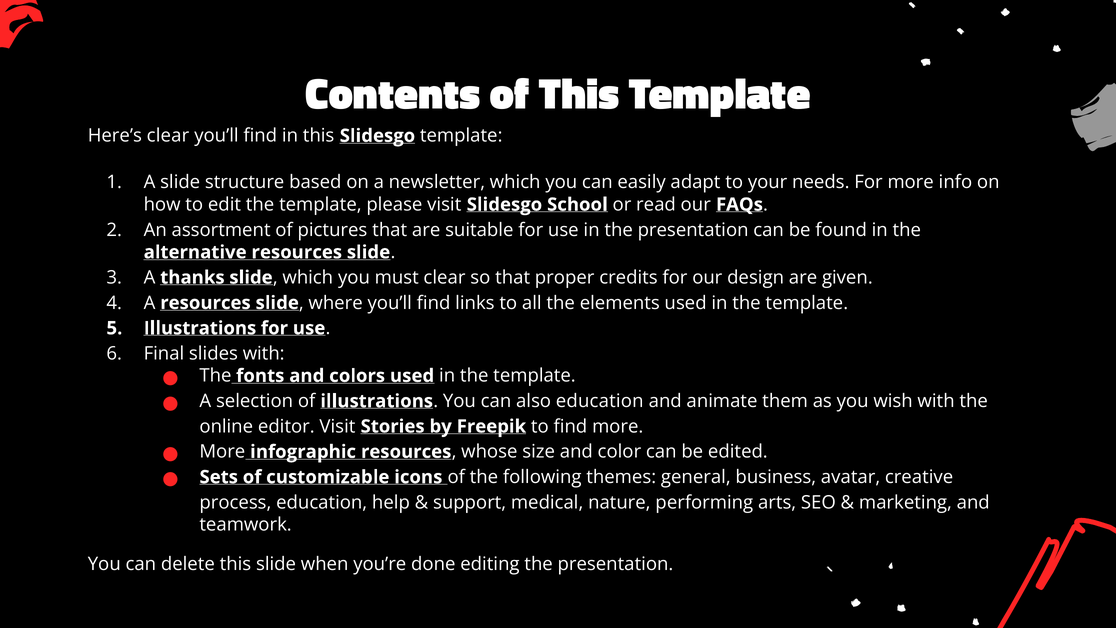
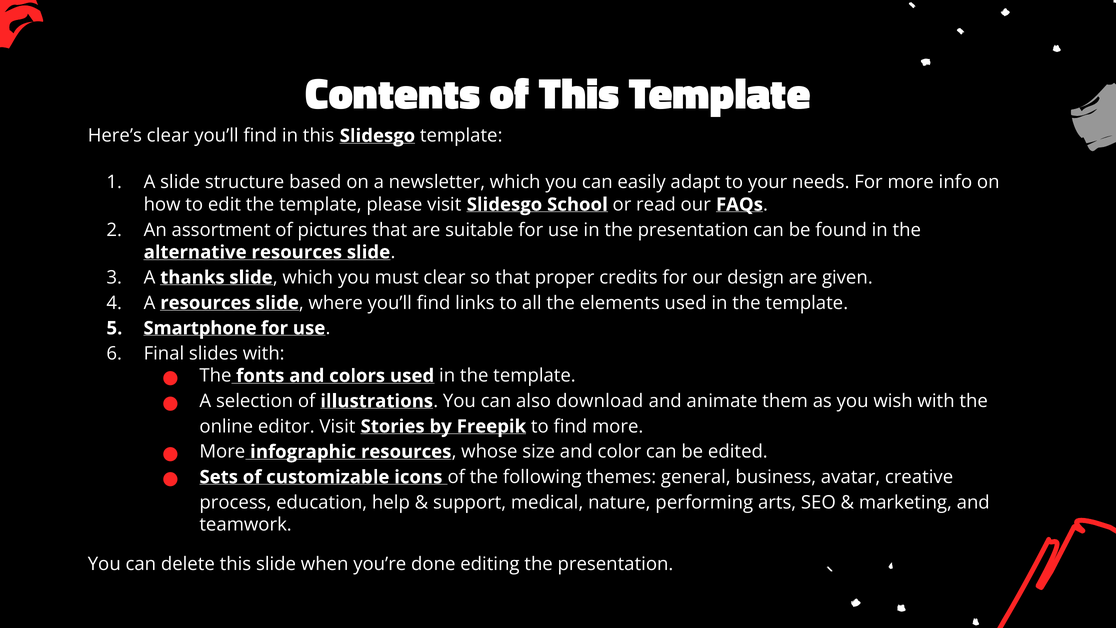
Illustrations at (200, 328): Illustrations -> Smartphone
also education: education -> download
